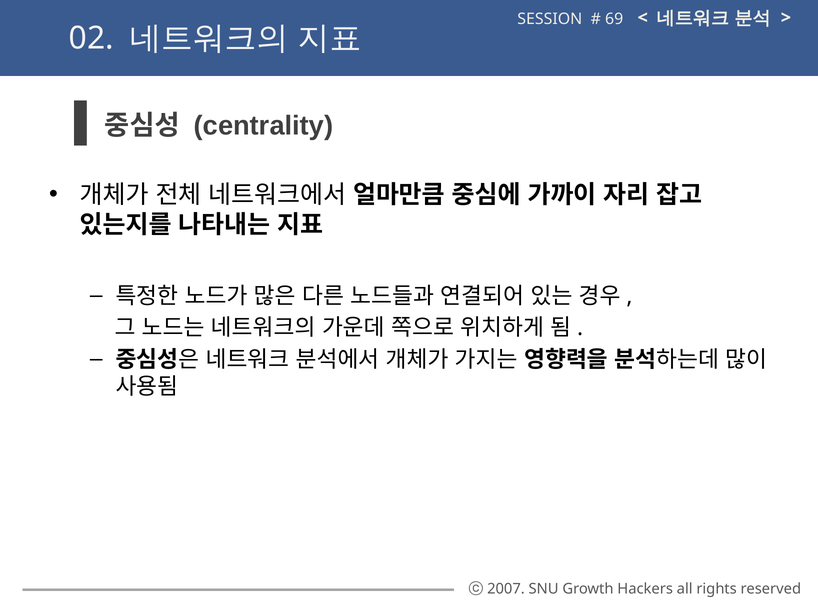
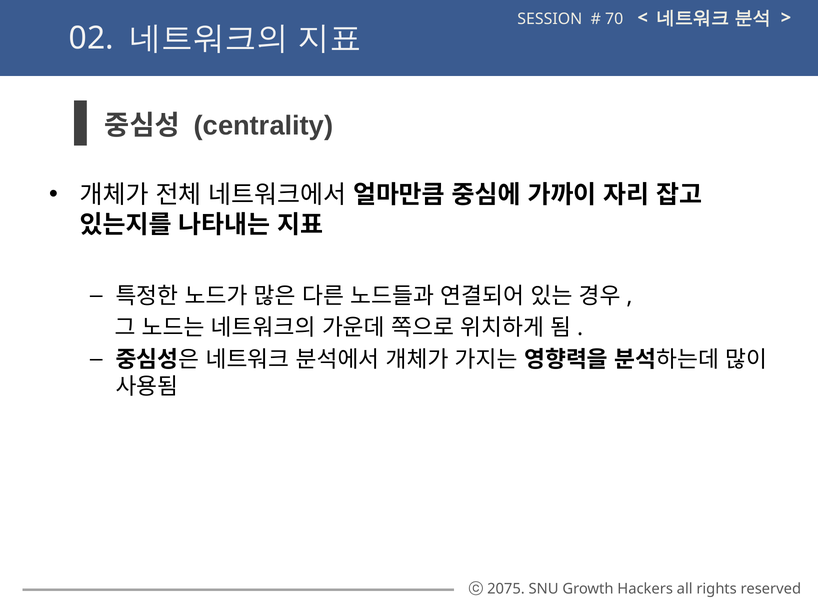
69: 69 -> 70
2007: 2007 -> 2075
